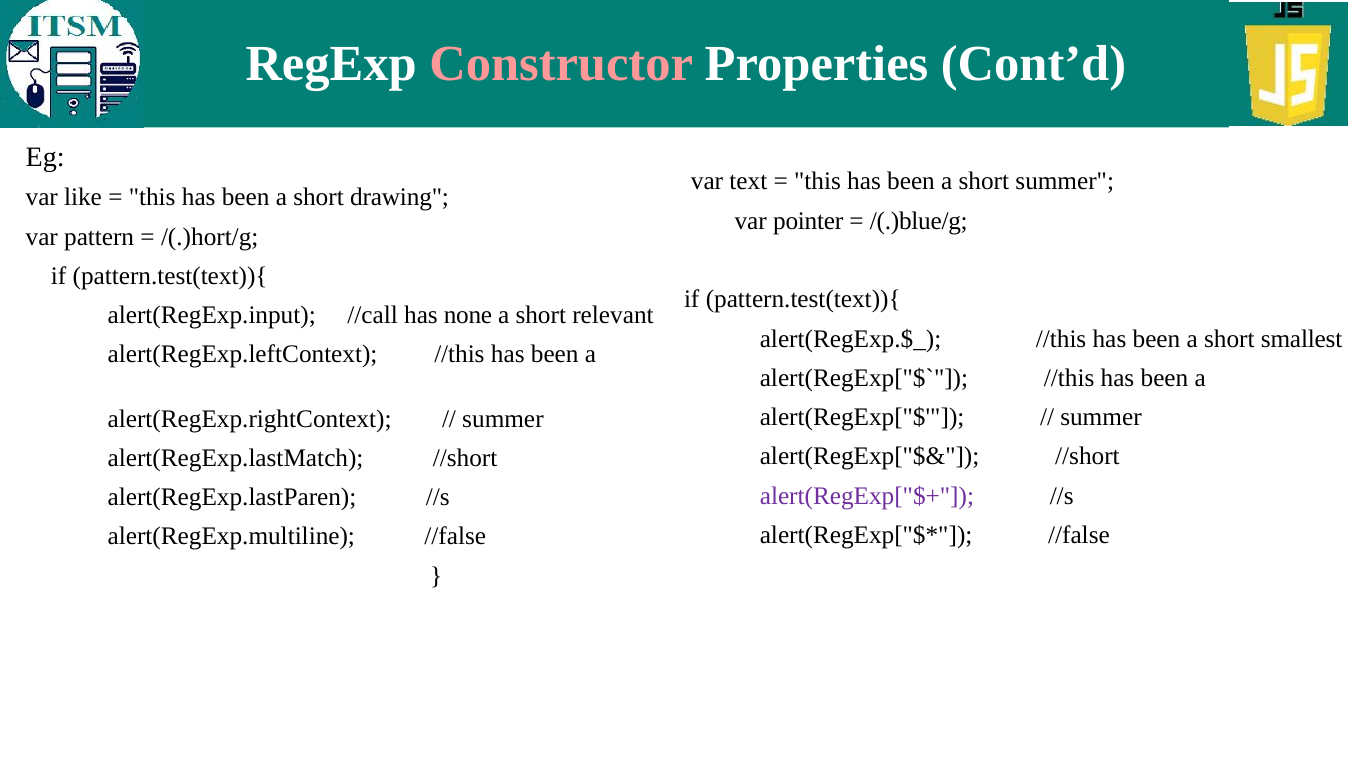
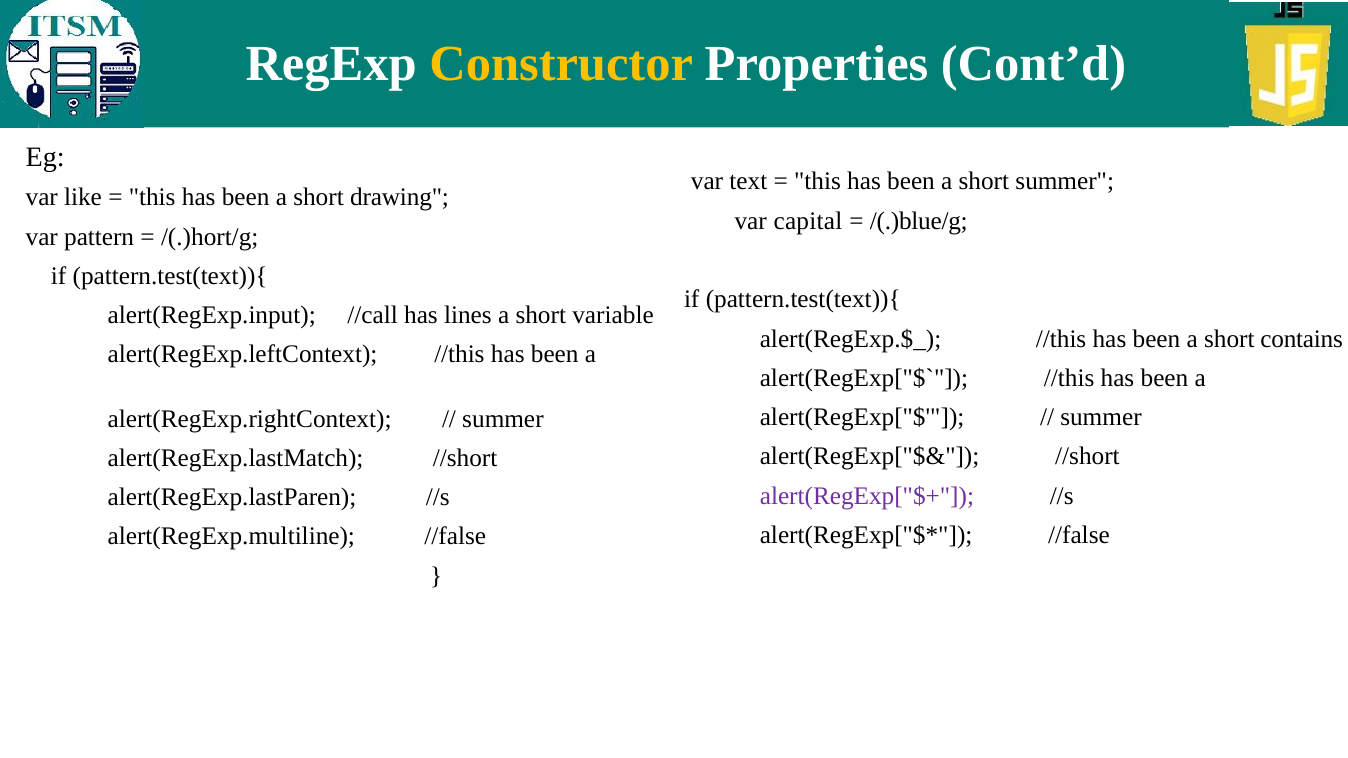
Constructor colour: pink -> yellow
pointer: pointer -> capital
none: none -> lines
relevant: relevant -> variable
smallest: smallest -> contains
